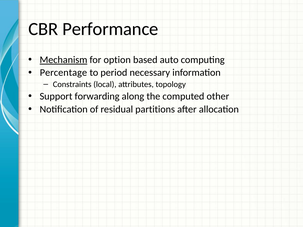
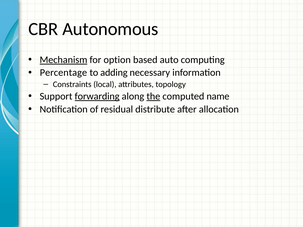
Performance: Performance -> Autonomous
period: period -> adding
forwarding underline: none -> present
the underline: none -> present
other: other -> name
partitions: partitions -> distribute
